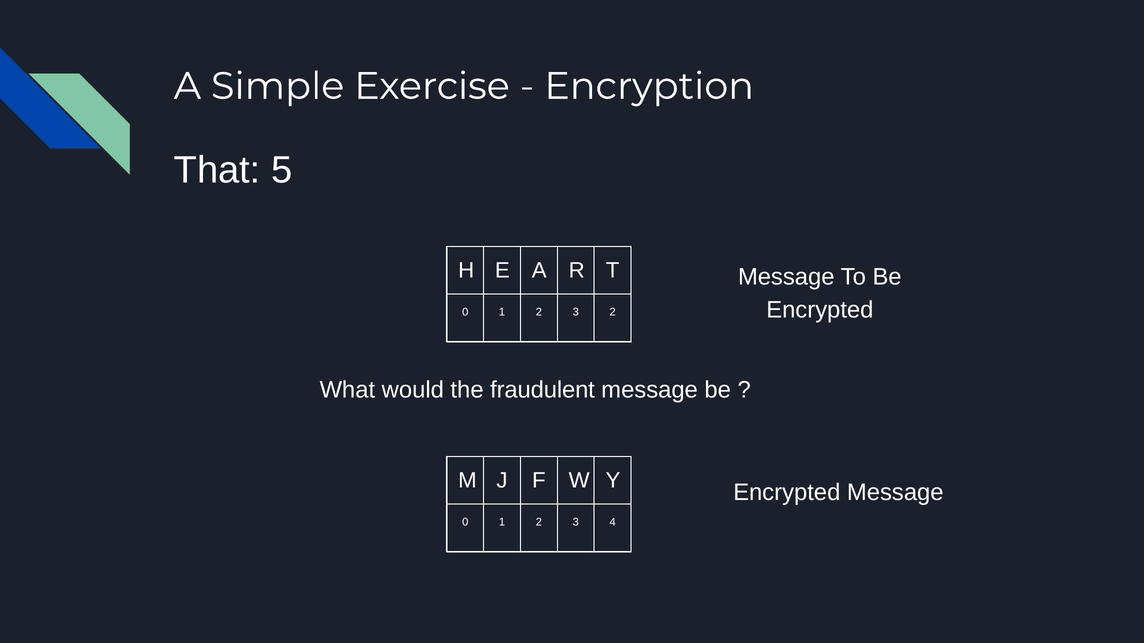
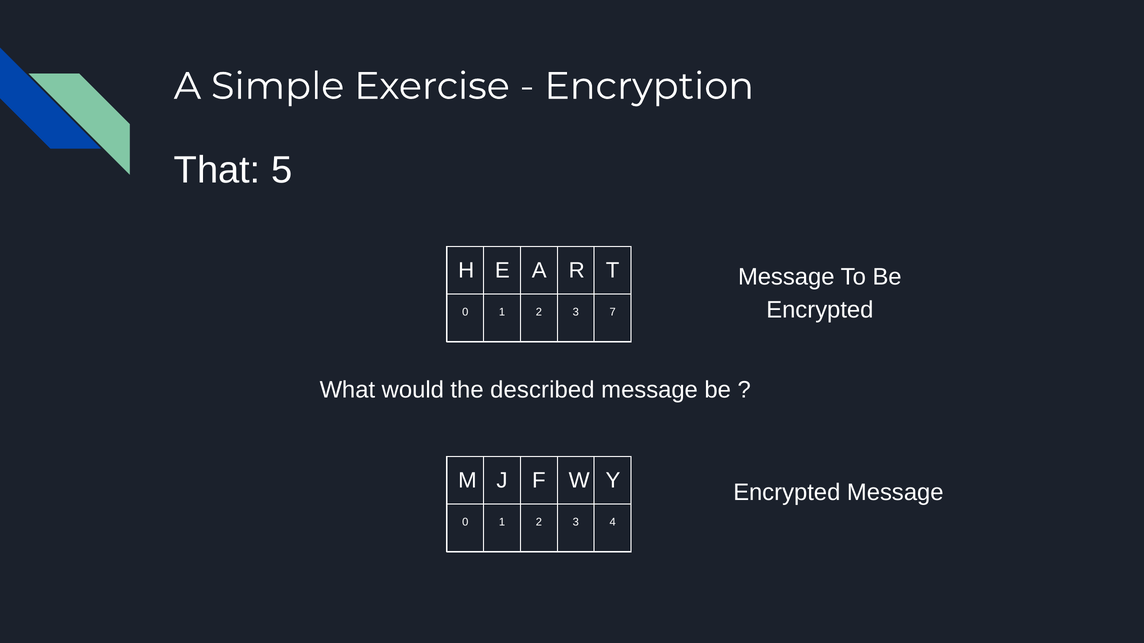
3 2: 2 -> 7
fraudulent: fraudulent -> described
